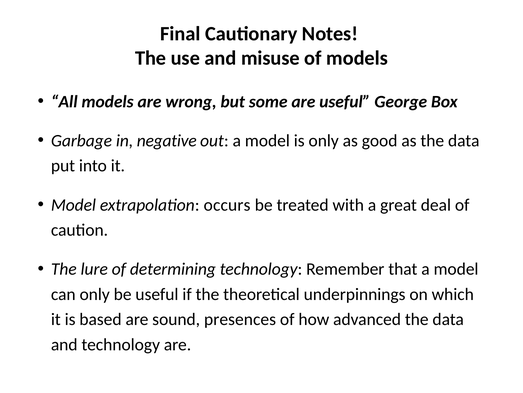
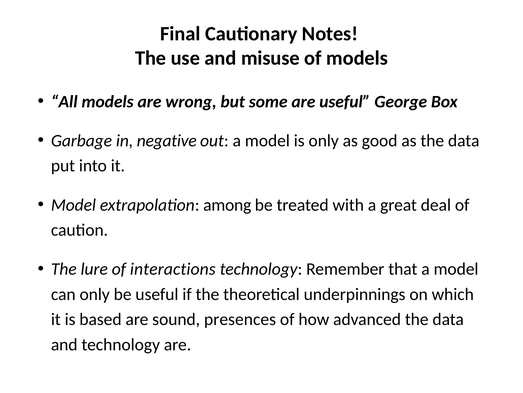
occurs: occurs -> among
determining: determining -> interactions
